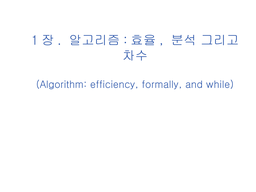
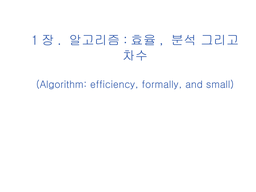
while: while -> small
